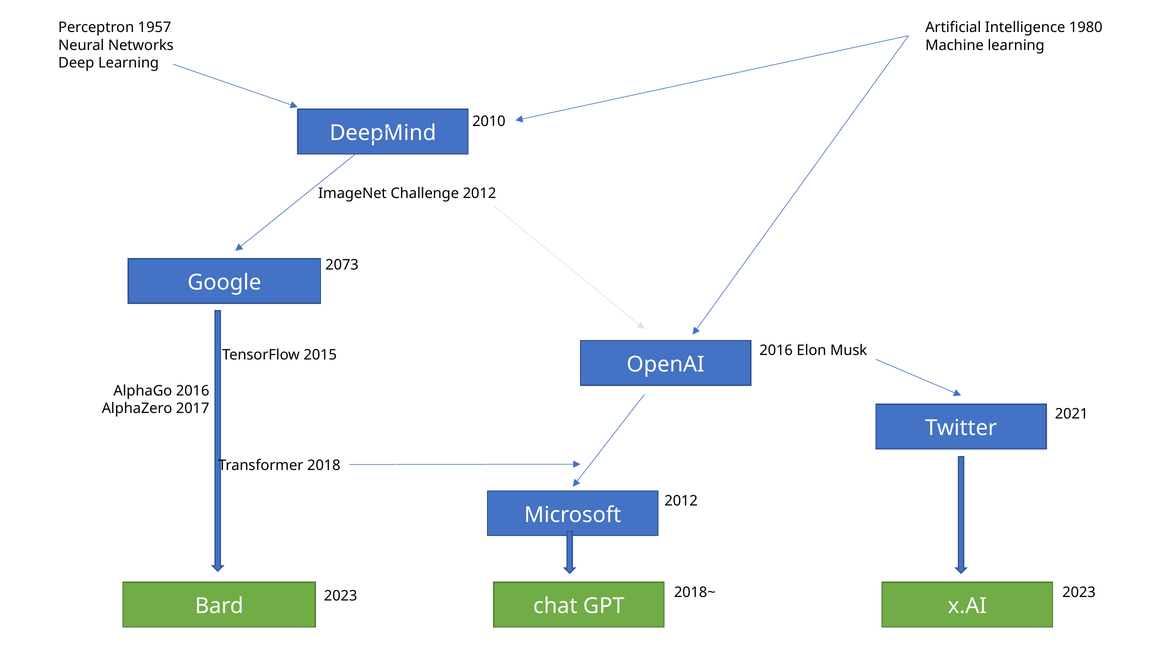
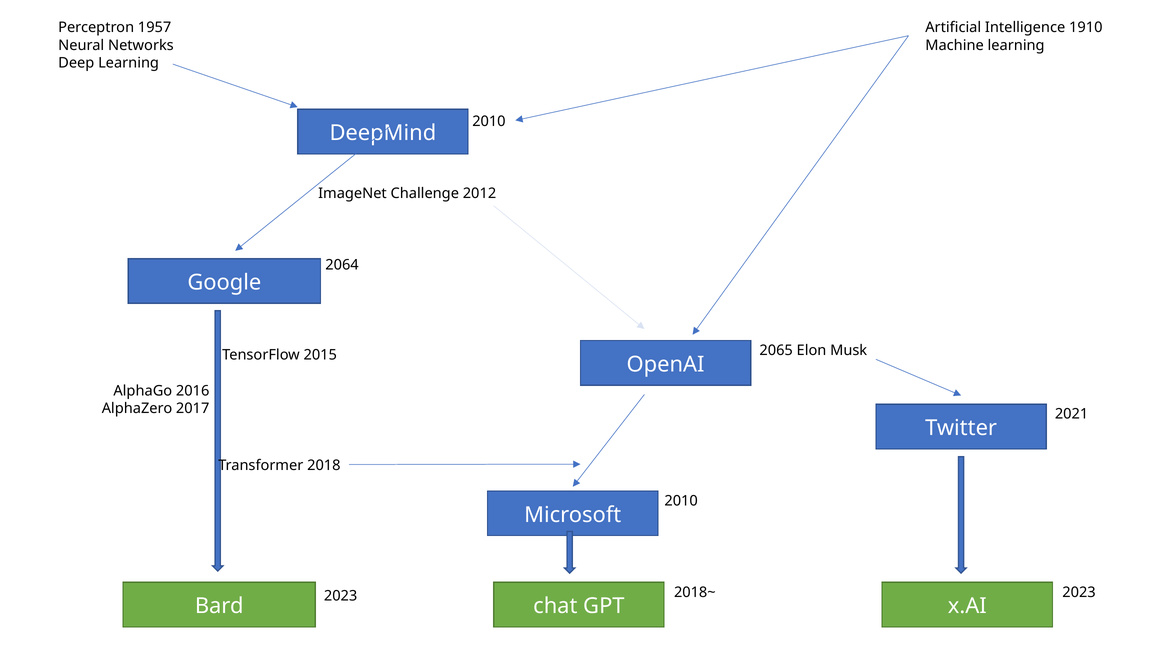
1980: 1980 -> 1910
2073: 2073 -> 2064
2016 at (776, 351): 2016 -> 2065
2012 at (681, 501): 2012 -> 2010
